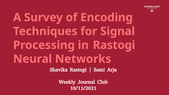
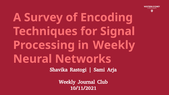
in Rastogi: Rastogi -> Weekly
